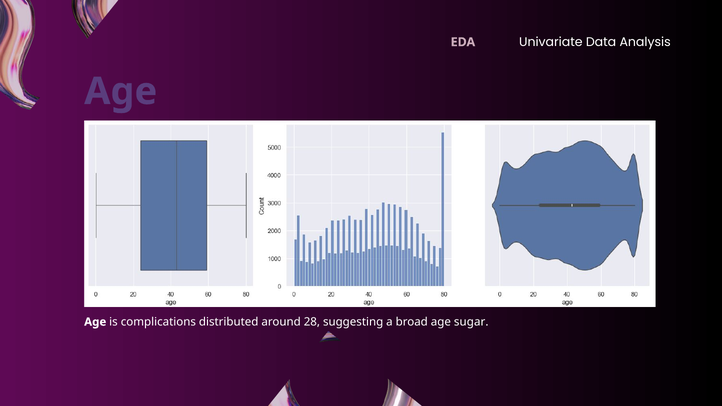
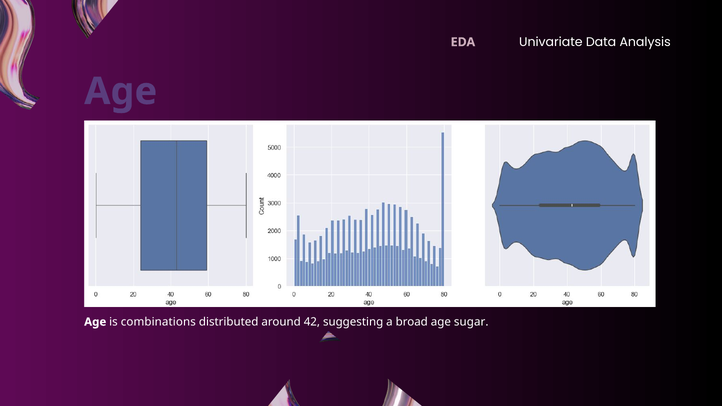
complications: complications -> combinations
28: 28 -> 42
